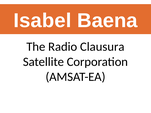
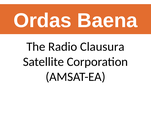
Isabel: Isabel -> Ordas
